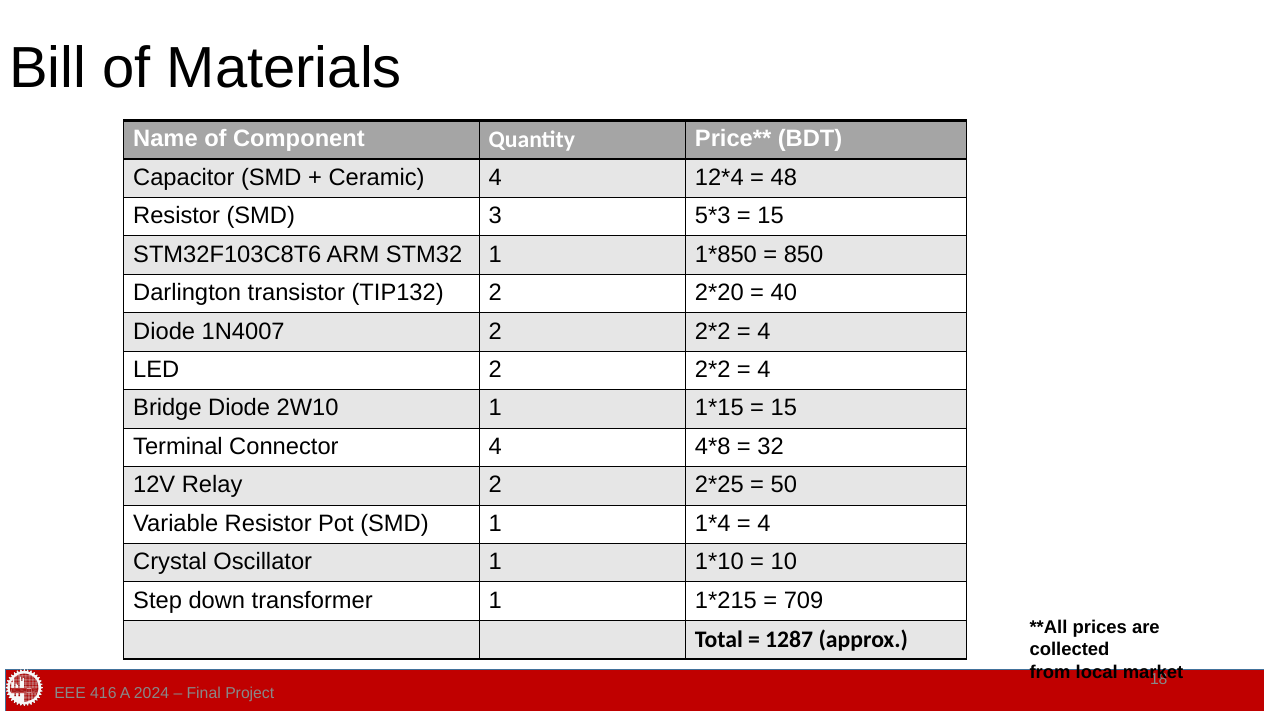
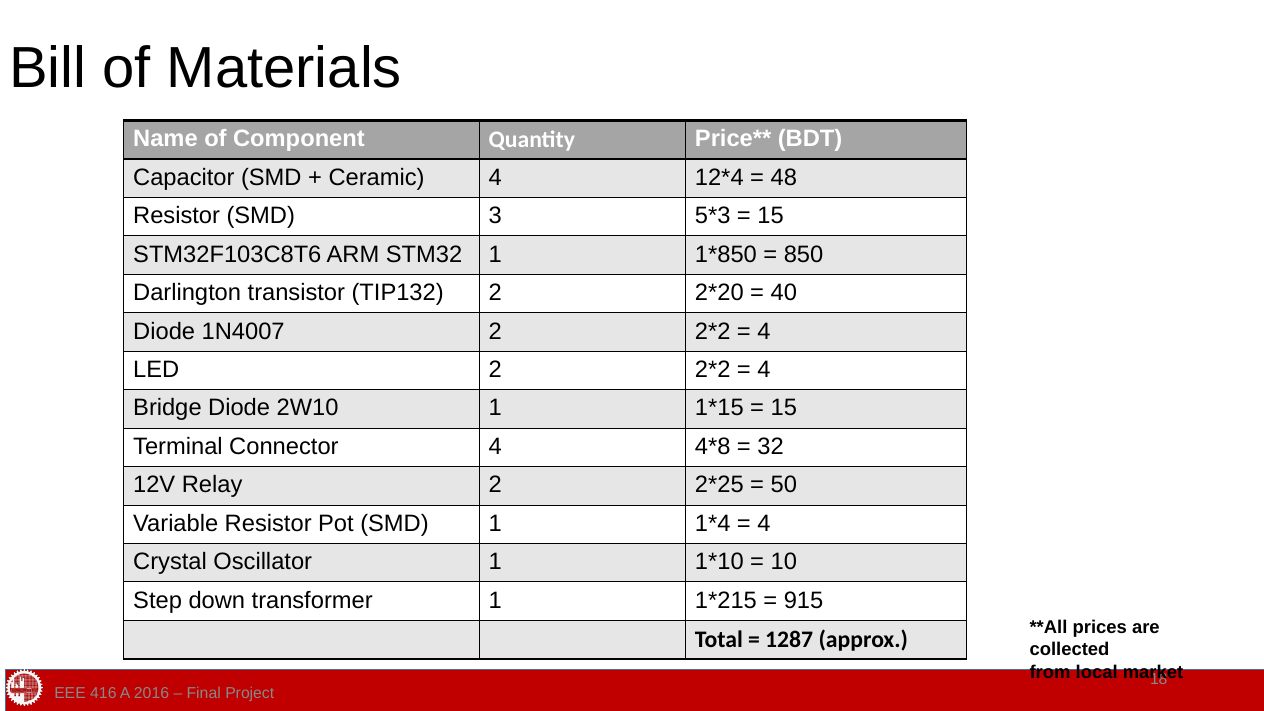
709: 709 -> 915
2024: 2024 -> 2016
